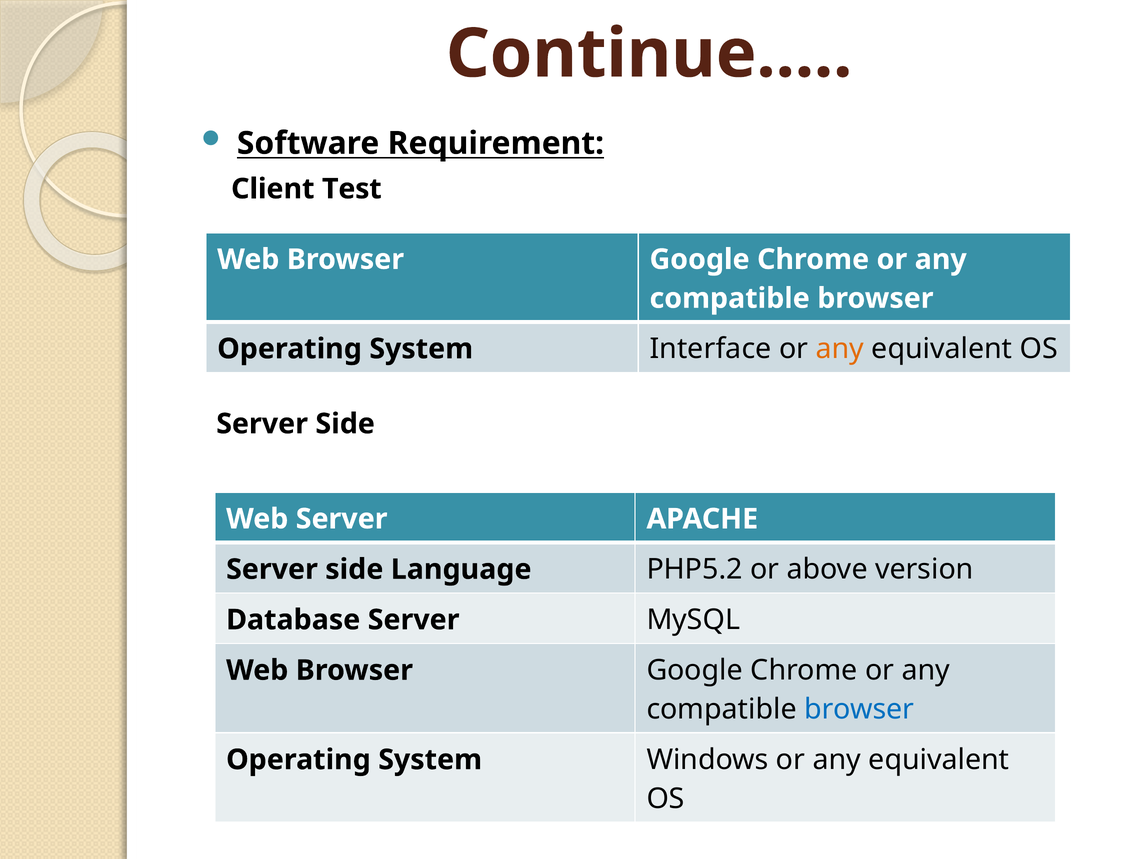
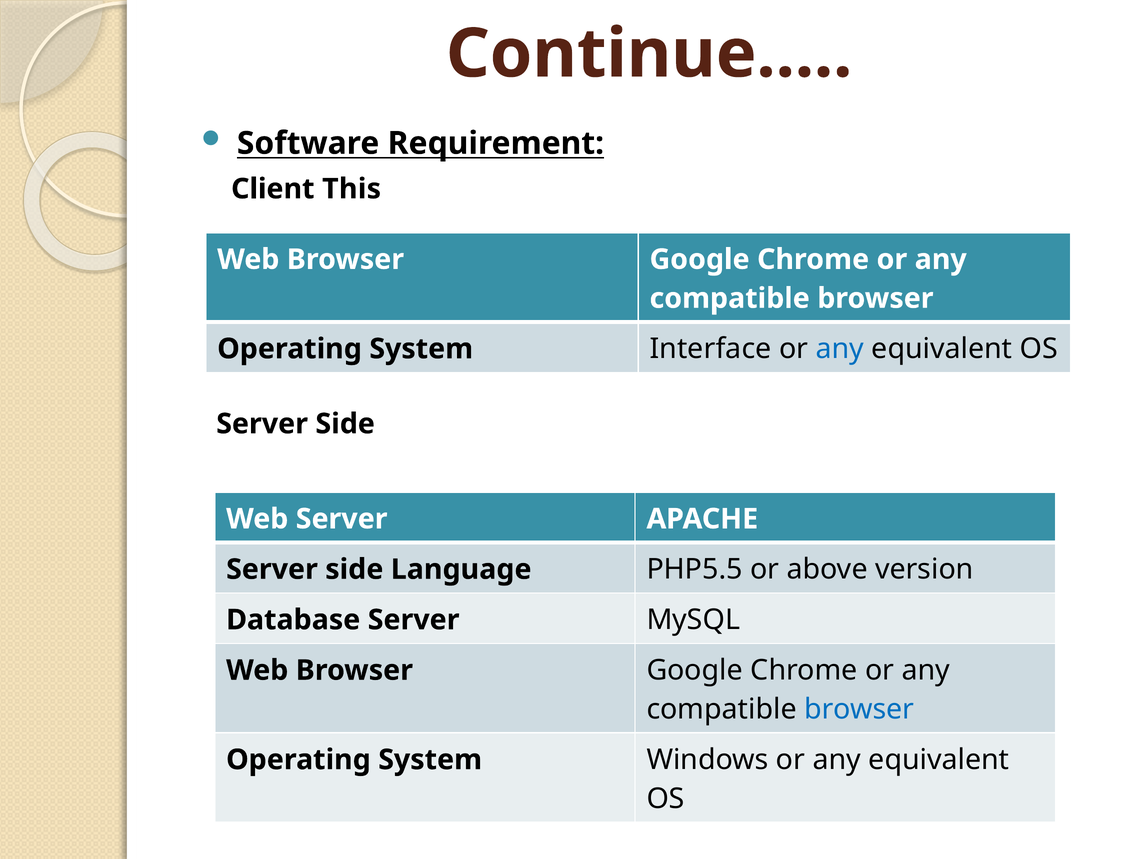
Test: Test -> This
any at (840, 349) colour: orange -> blue
PHP5.2: PHP5.2 -> PHP5.5
